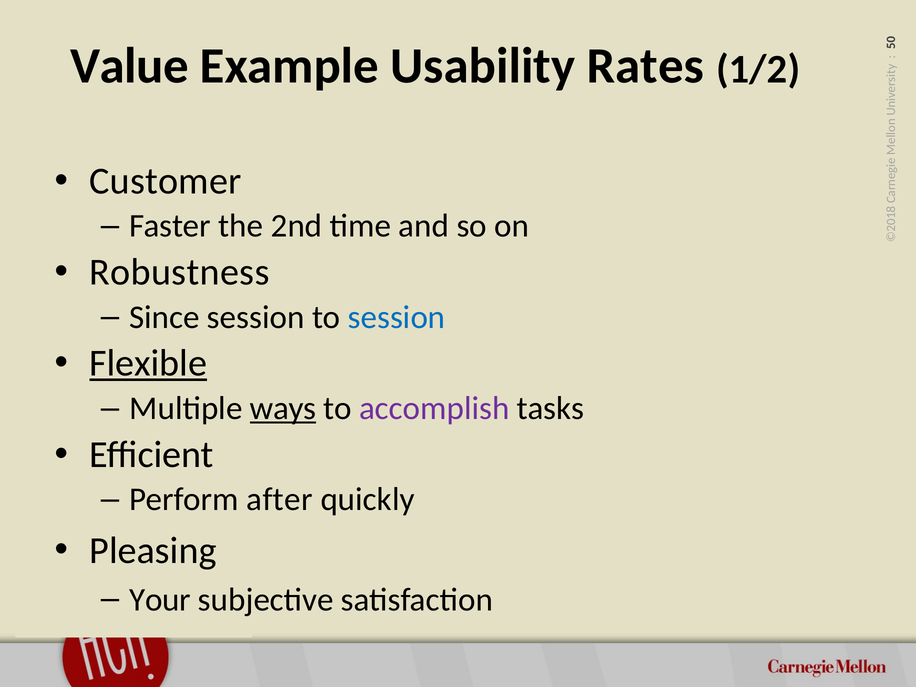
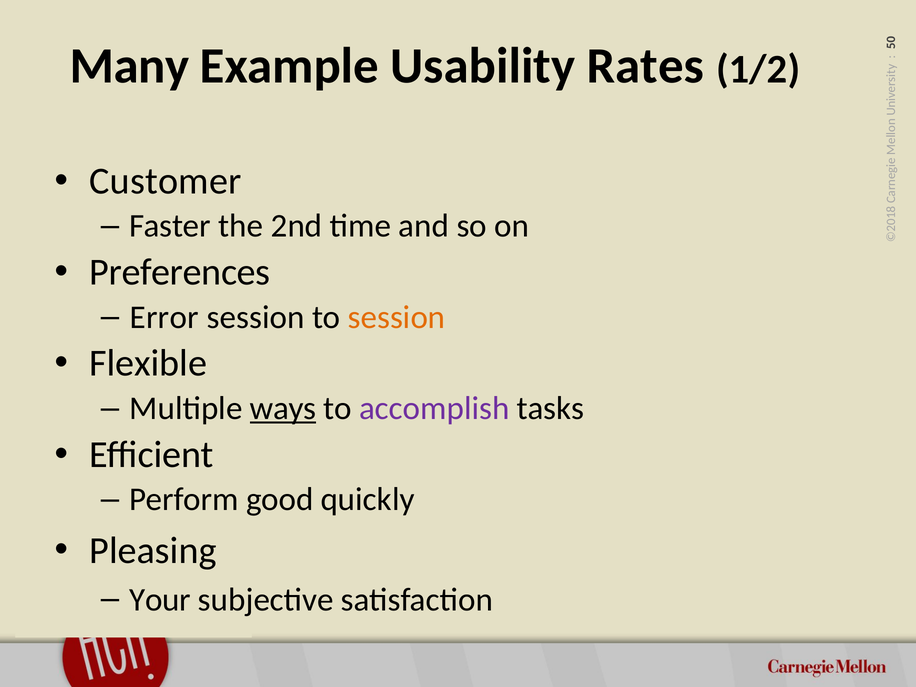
Value: Value -> Many
Robustness: Robustness -> Preferences
Since: Since -> Error
session at (397, 317) colour: blue -> orange
Flexible underline: present -> none
after: after -> good
